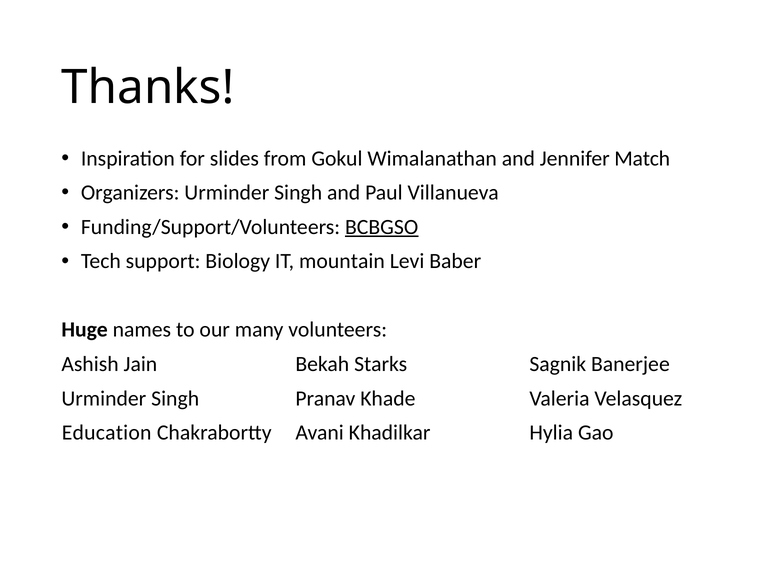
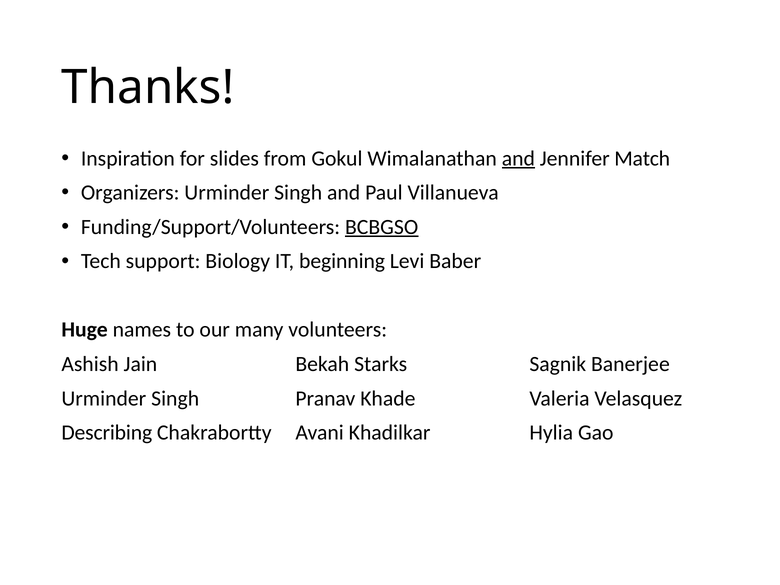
and at (518, 158) underline: none -> present
mountain: mountain -> beginning
Education: Education -> Describing
